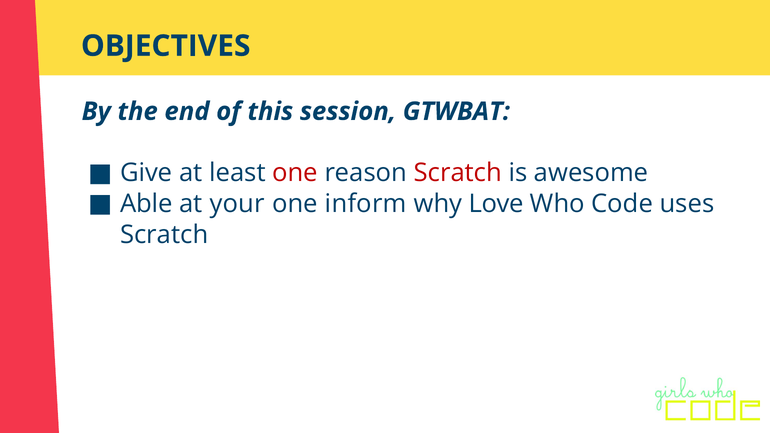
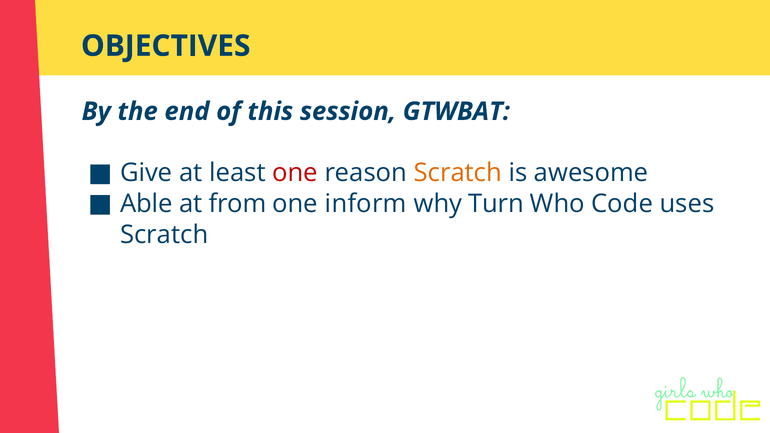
Scratch at (458, 173) colour: red -> orange
your: your -> from
Love: Love -> Turn
